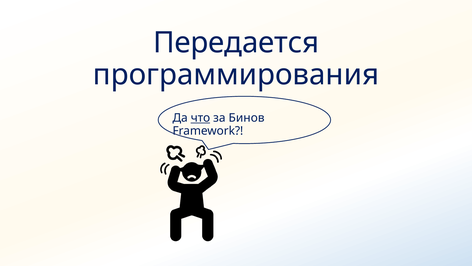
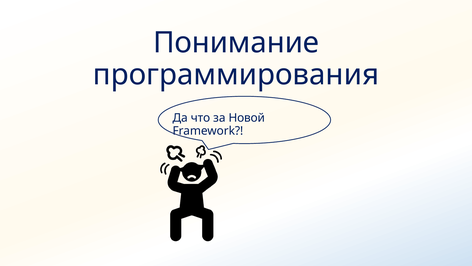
Передается: Передается -> Понимание
что underline: present -> none
Бинов: Бинов -> Новой
